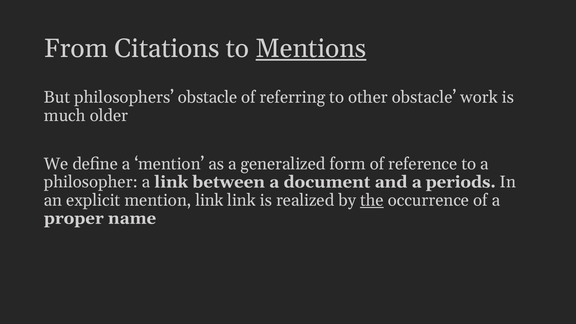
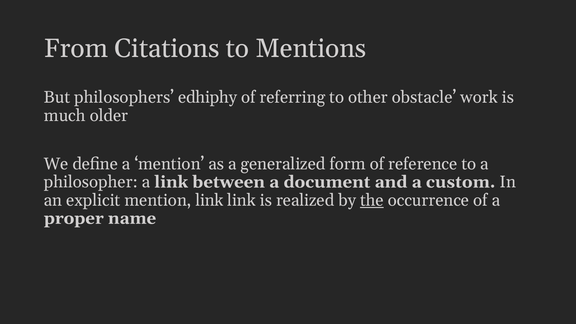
Mentions underline: present -> none
philosophers obstacle: obstacle -> edhiphy
periods: periods -> custom
